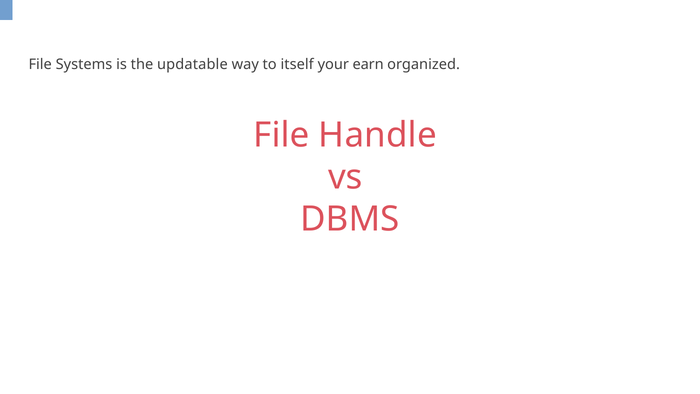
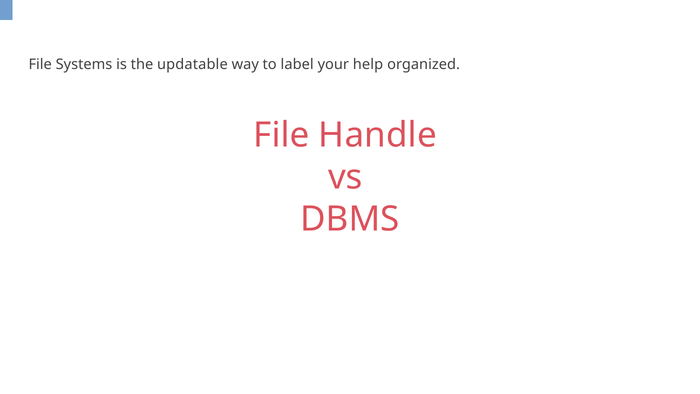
itself: itself -> label
earn: earn -> help
